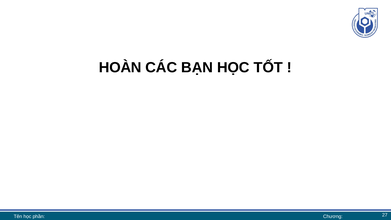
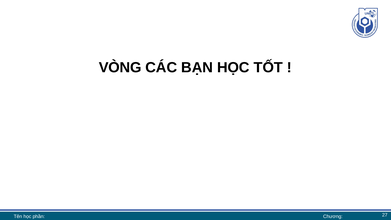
HOÀN: HOÀN -> VÒNG
